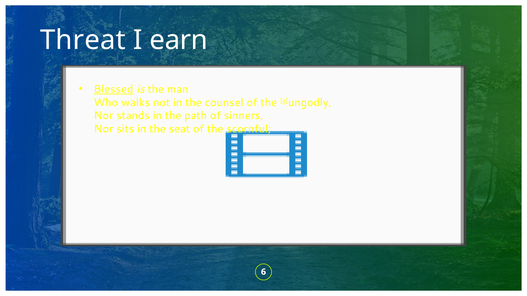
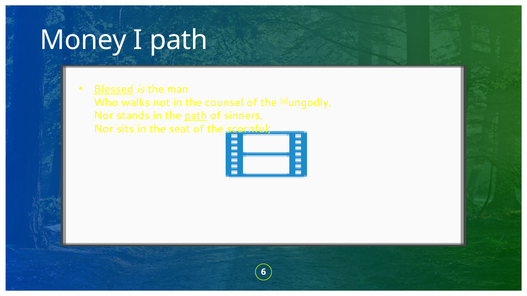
Threat: Threat -> Money
I earn: earn -> path
path at (196, 116) underline: none -> present
